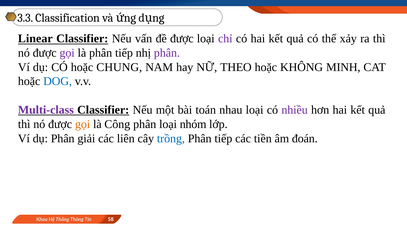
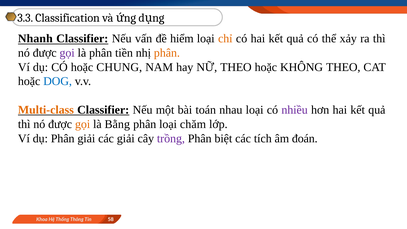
Linear: Linear -> Nhanh
đề được: được -> hiểm
chỉ colour: purple -> orange
là phân tiếp: tiếp -> tiền
phân at (167, 53) colour: purple -> orange
KHÔNG MINH: MINH -> THEO
Multi-class colour: purple -> orange
Công: Công -> Bằng
nhóm: nhóm -> chăm
các liên: liên -> giải
trồng colour: blue -> purple
tiếp at (223, 138): tiếp -> biệt
tiền: tiền -> tích
